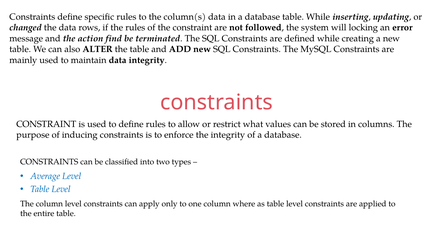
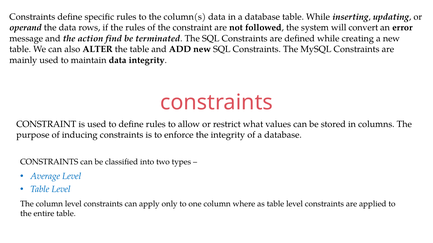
changed: changed -> operand
locking: locking -> convert
